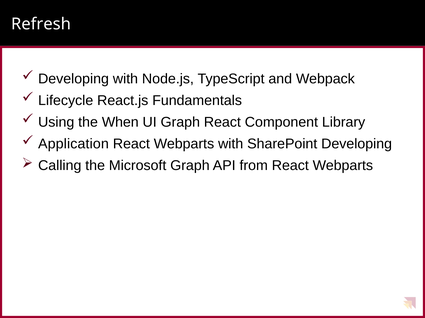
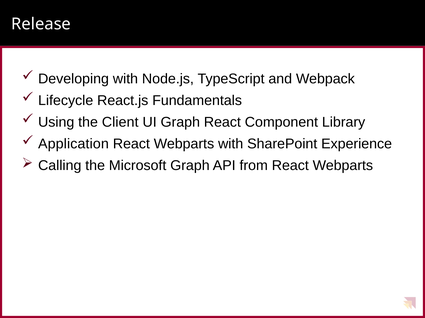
Refresh: Refresh -> Release
When: When -> Client
SharePoint Developing: Developing -> Experience
